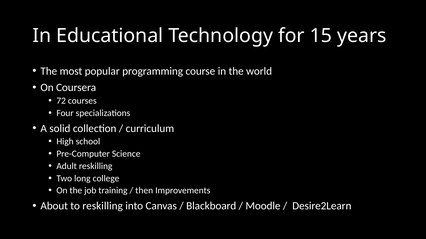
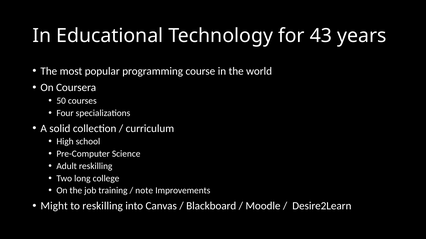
15: 15 -> 43
72: 72 -> 50
then: then -> note
About: About -> Might
